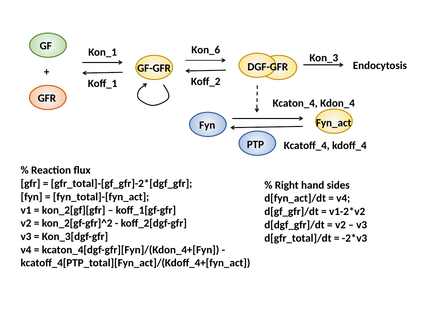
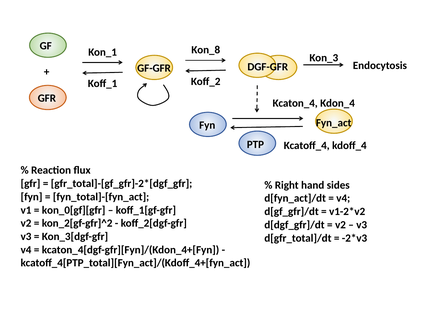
Kon_6: Kon_6 -> Kon_8
kon_2[gf][gfr: kon_2[gf][gfr -> kon_0[gf][gfr
